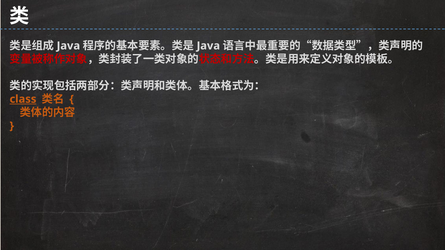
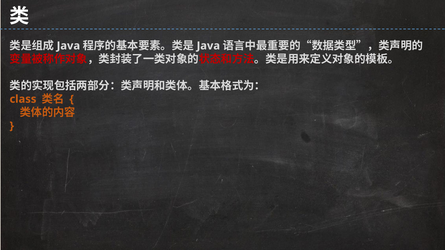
class underline: present -> none
